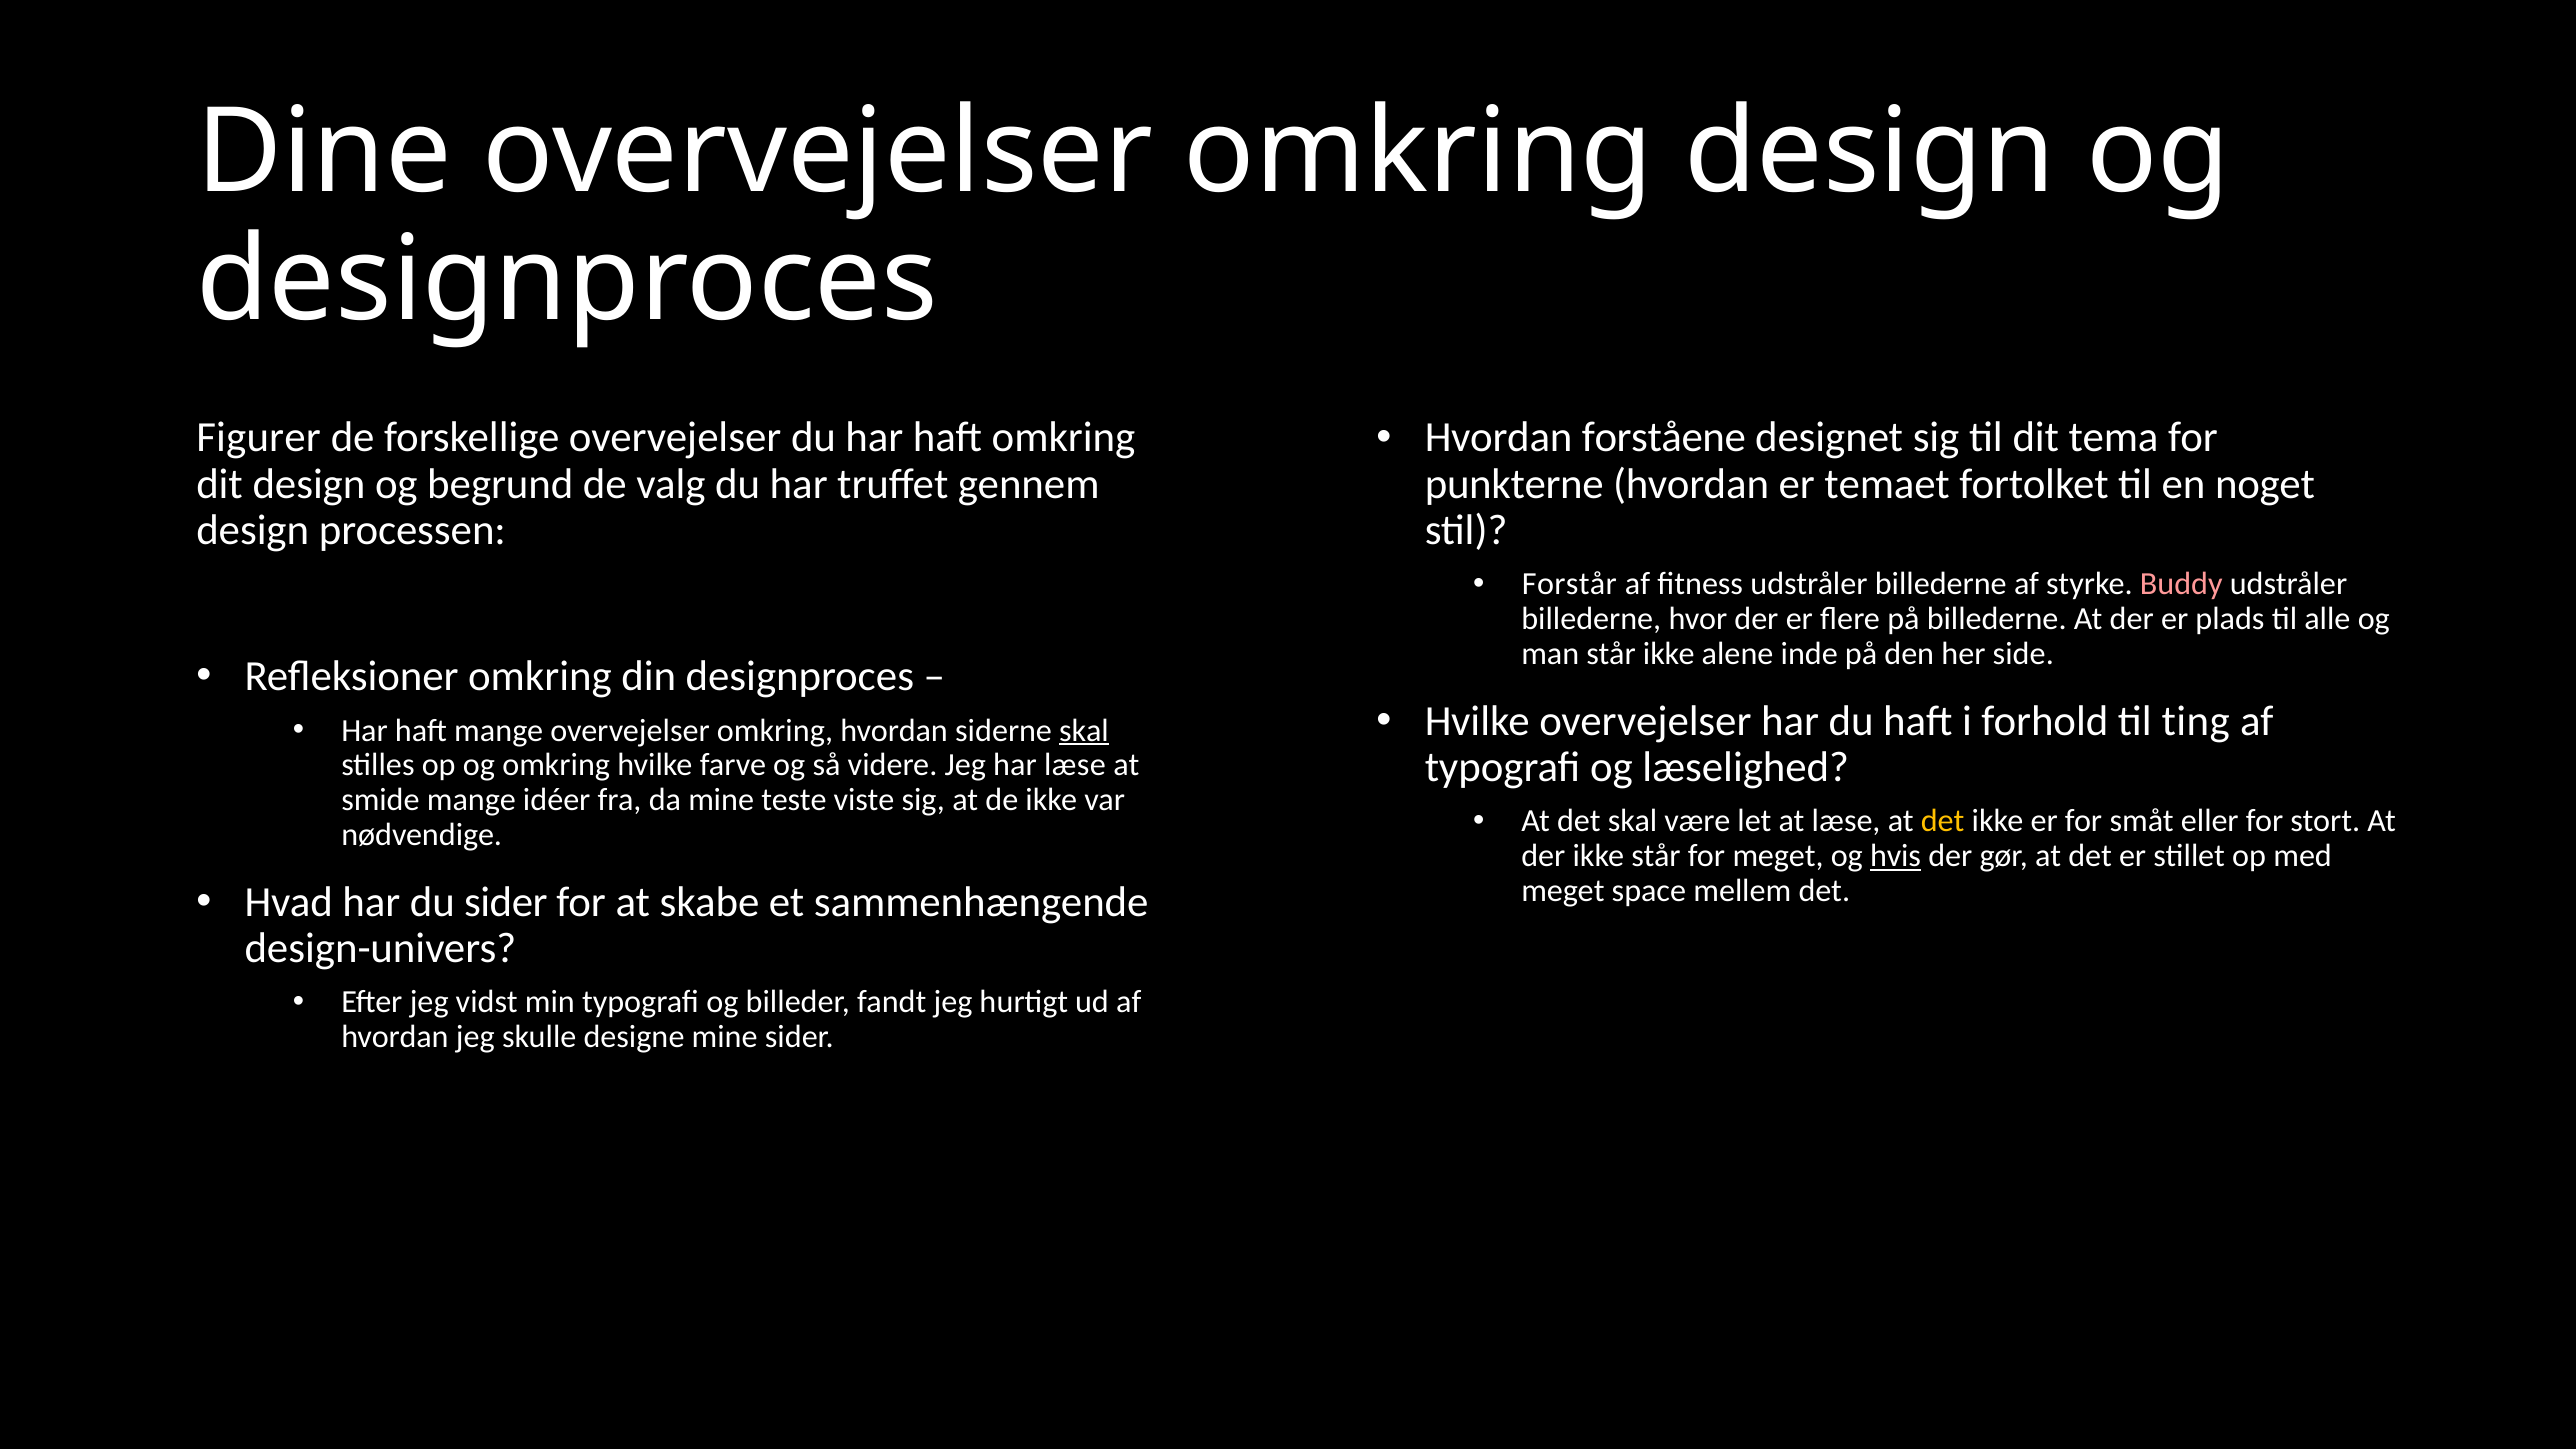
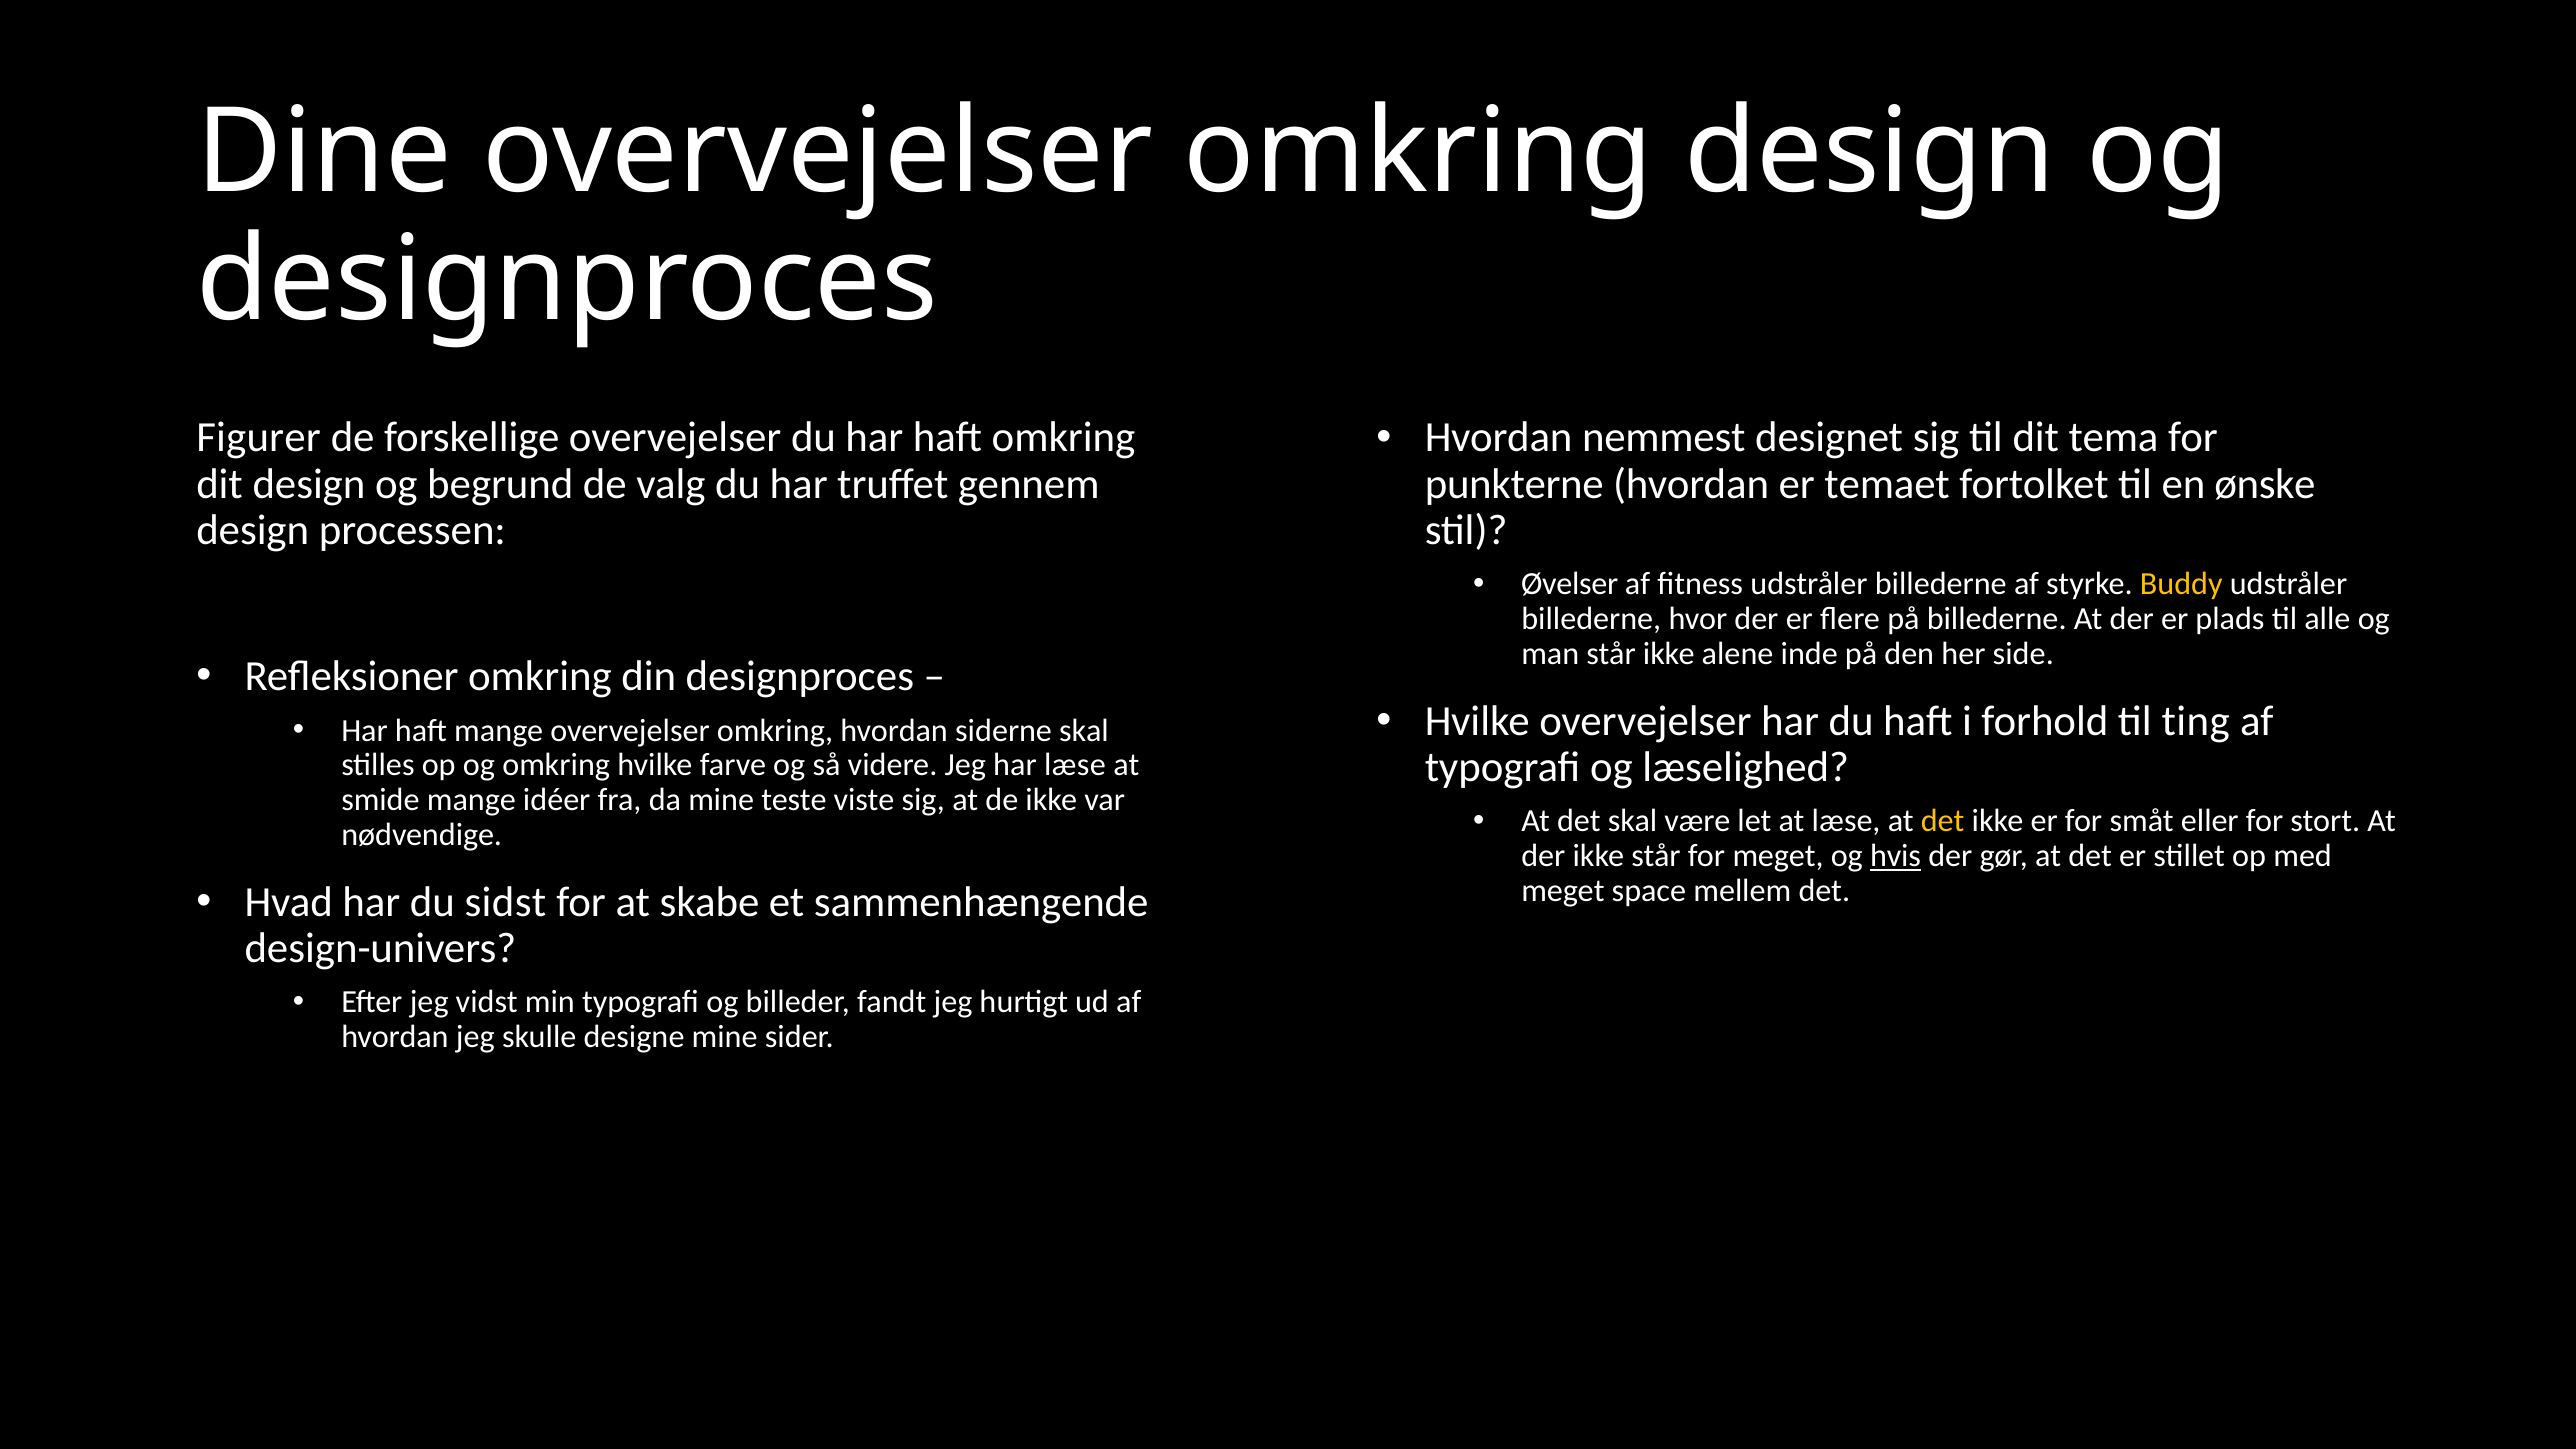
forståene: forståene -> nemmest
noget: noget -> ønske
Forstår: Forstår -> Øvelser
Buddy colour: pink -> yellow
skal at (1084, 730) underline: present -> none
du sider: sider -> sidst
